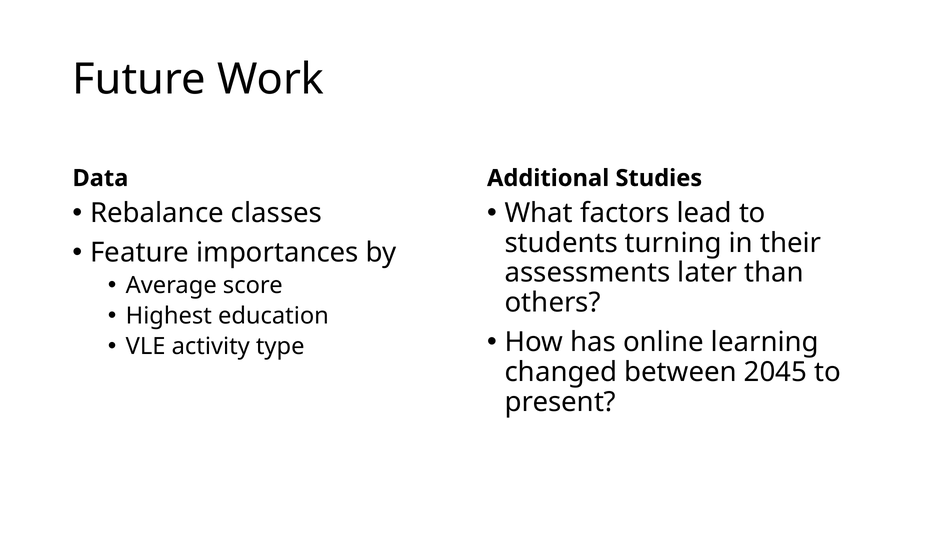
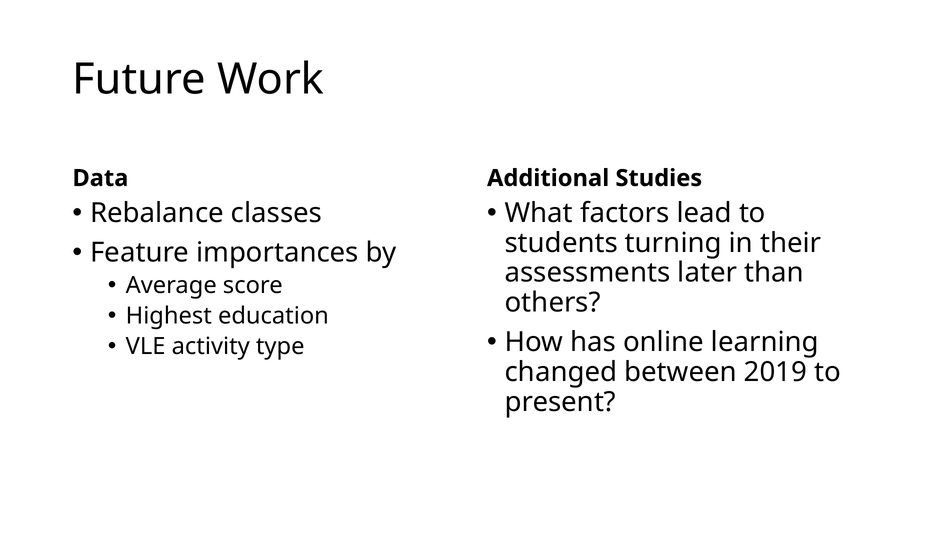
2045: 2045 -> 2019
